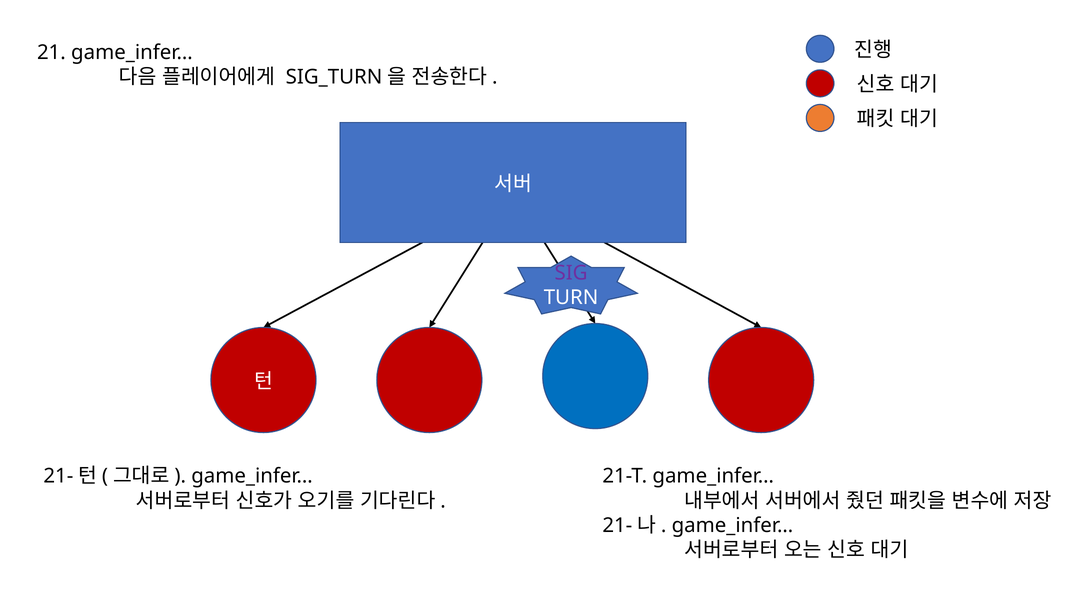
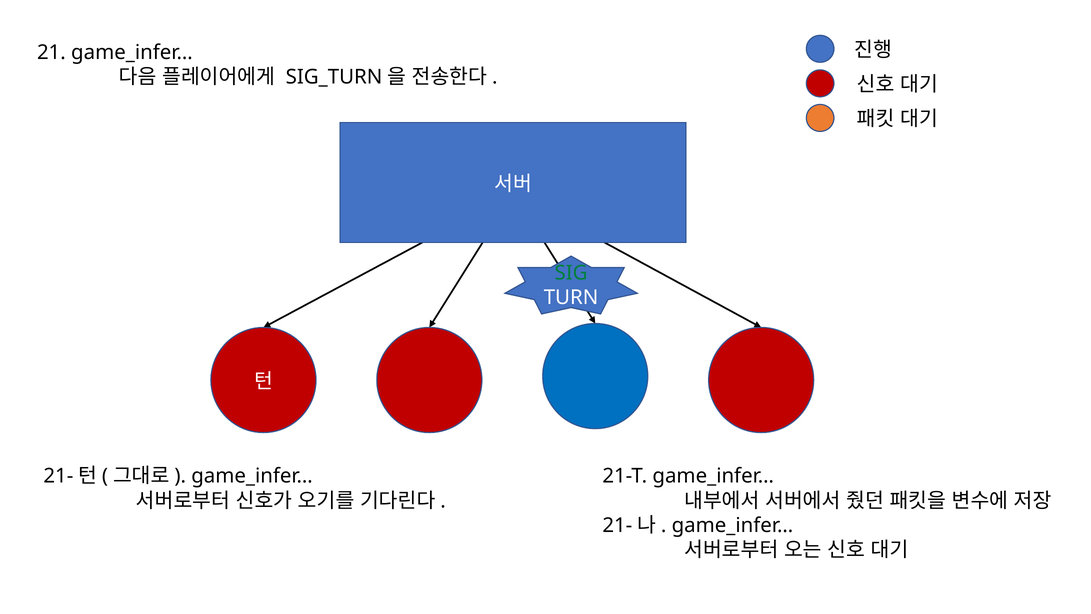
SIG colour: purple -> green
